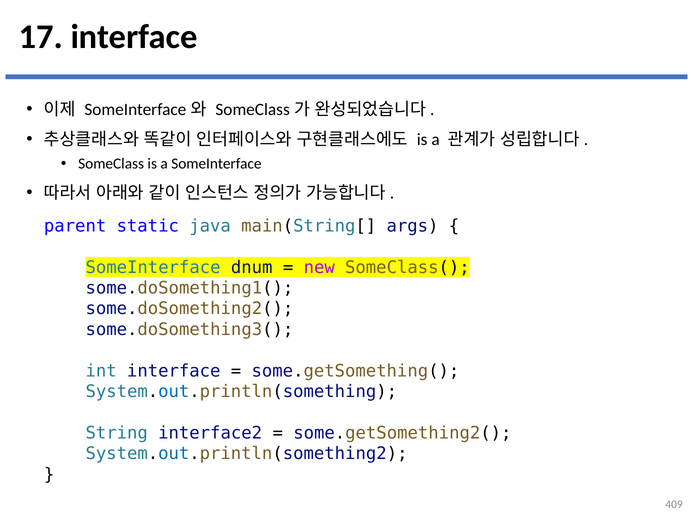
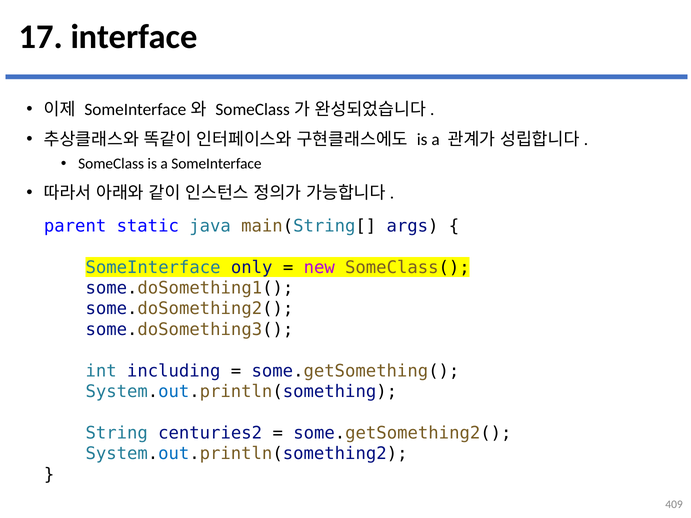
dnum: dnum -> only
int interface: interface -> including
interface2: interface2 -> centuries2
